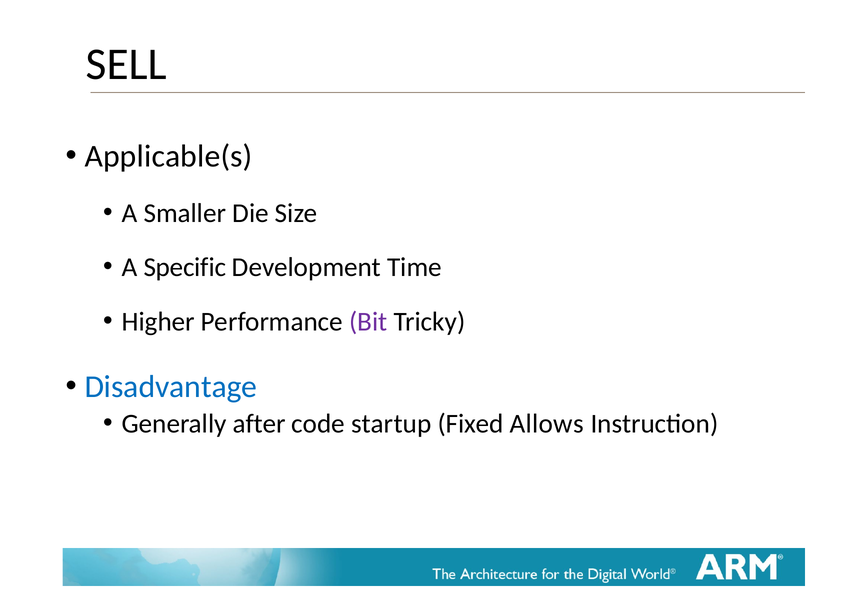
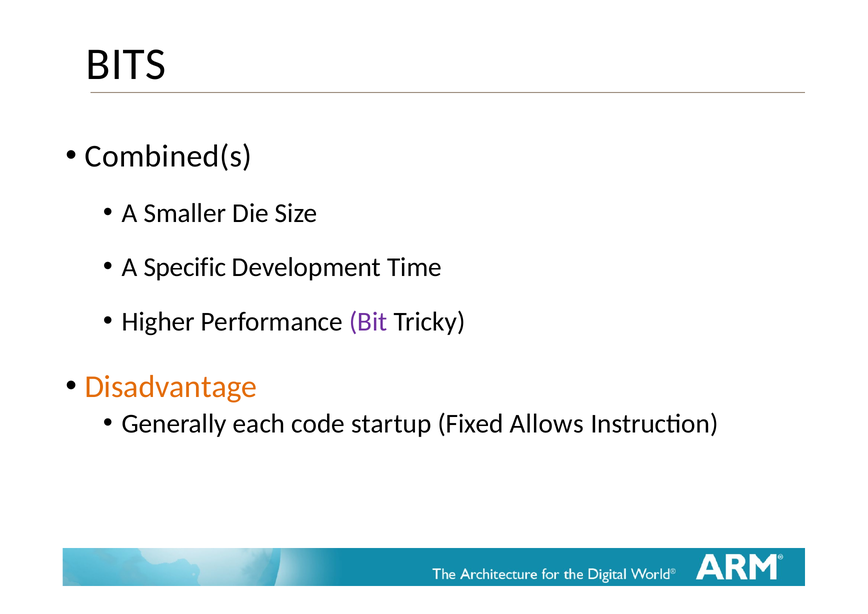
SELL: SELL -> BITS
Applicable(s: Applicable(s -> Combined(s
Disadvantage colour: blue -> orange
after: after -> each
